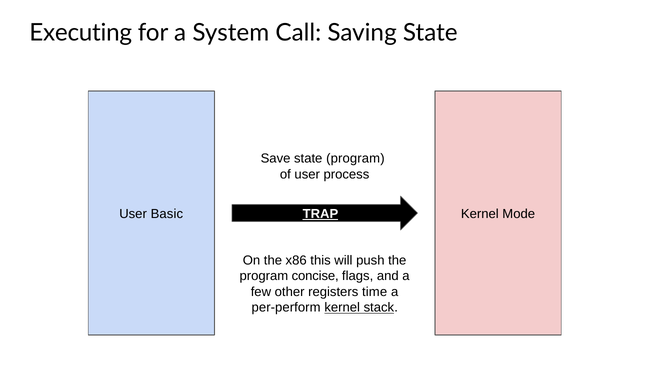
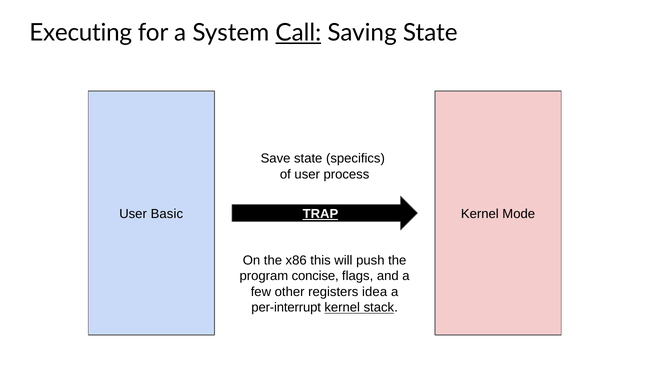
Call underline: none -> present
state program: program -> specifics
time: time -> idea
per-perform: per-perform -> per-interrupt
